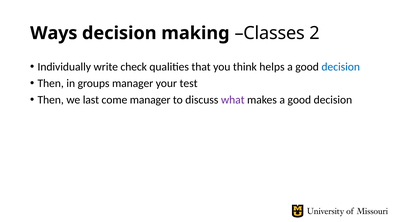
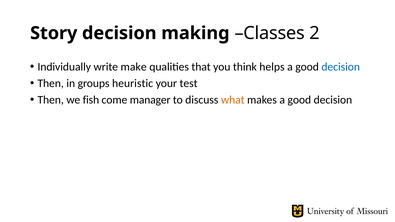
Ways: Ways -> Story
check: check -> make
groups manager: manager -> heuristic
last: last -> fish
what colour: purple -> orange
